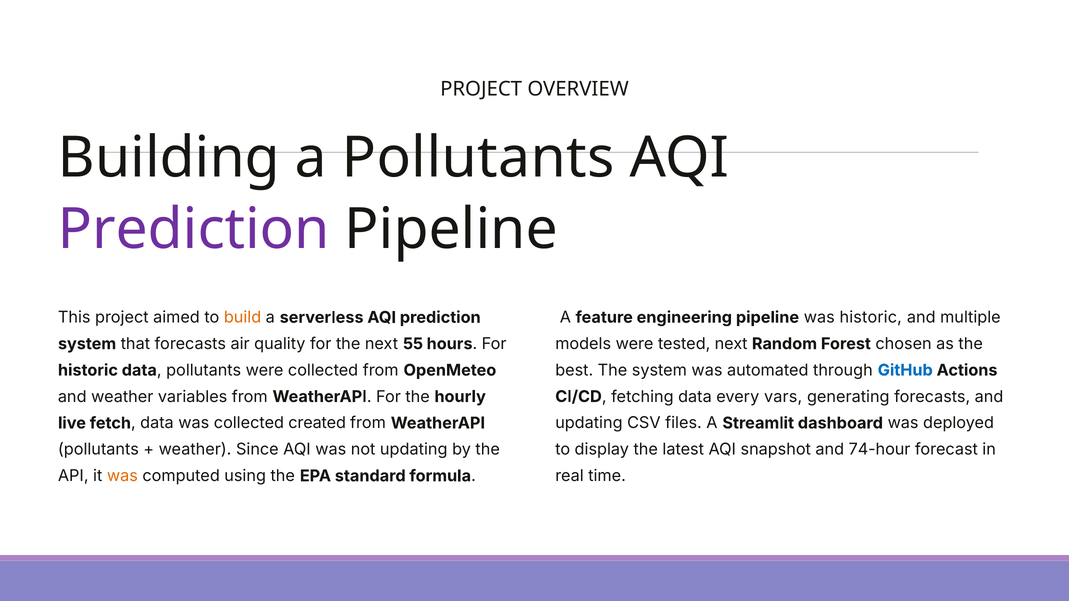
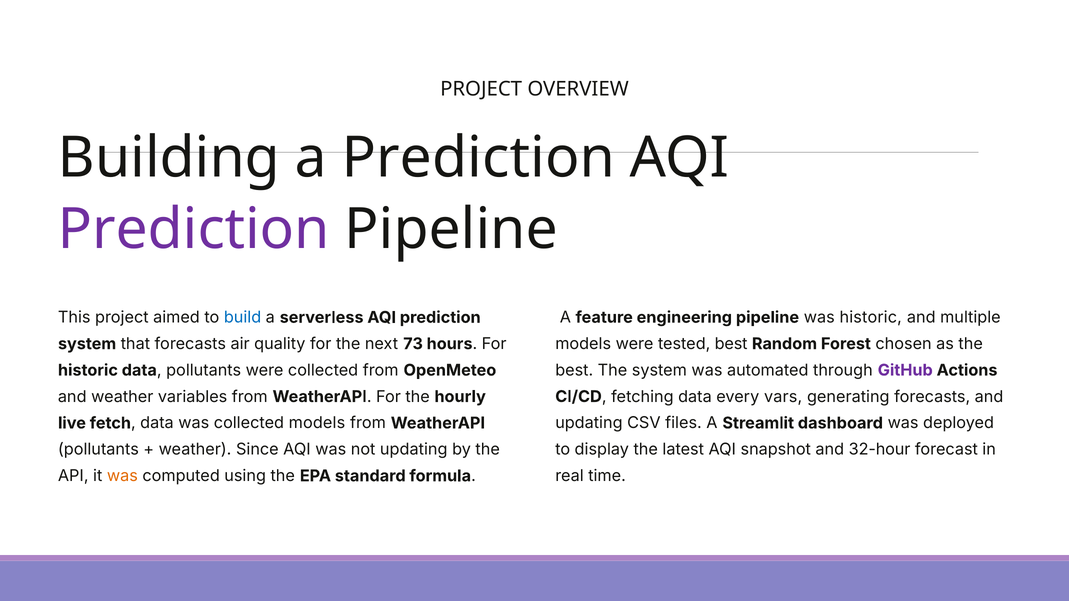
a Pollutants: Pollutants -> Prediction
build colour: orange -> blue
55: 55 -> 73
tested next: next -> best
GitHub colour: blue -> purple
collected created: created -> models
74-hour: 74-hour -> 32-hour
